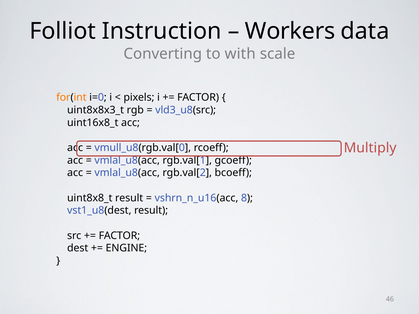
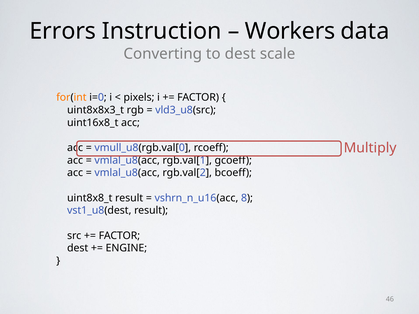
Folliot: Folliot -> Errors
to with: with -> dest
